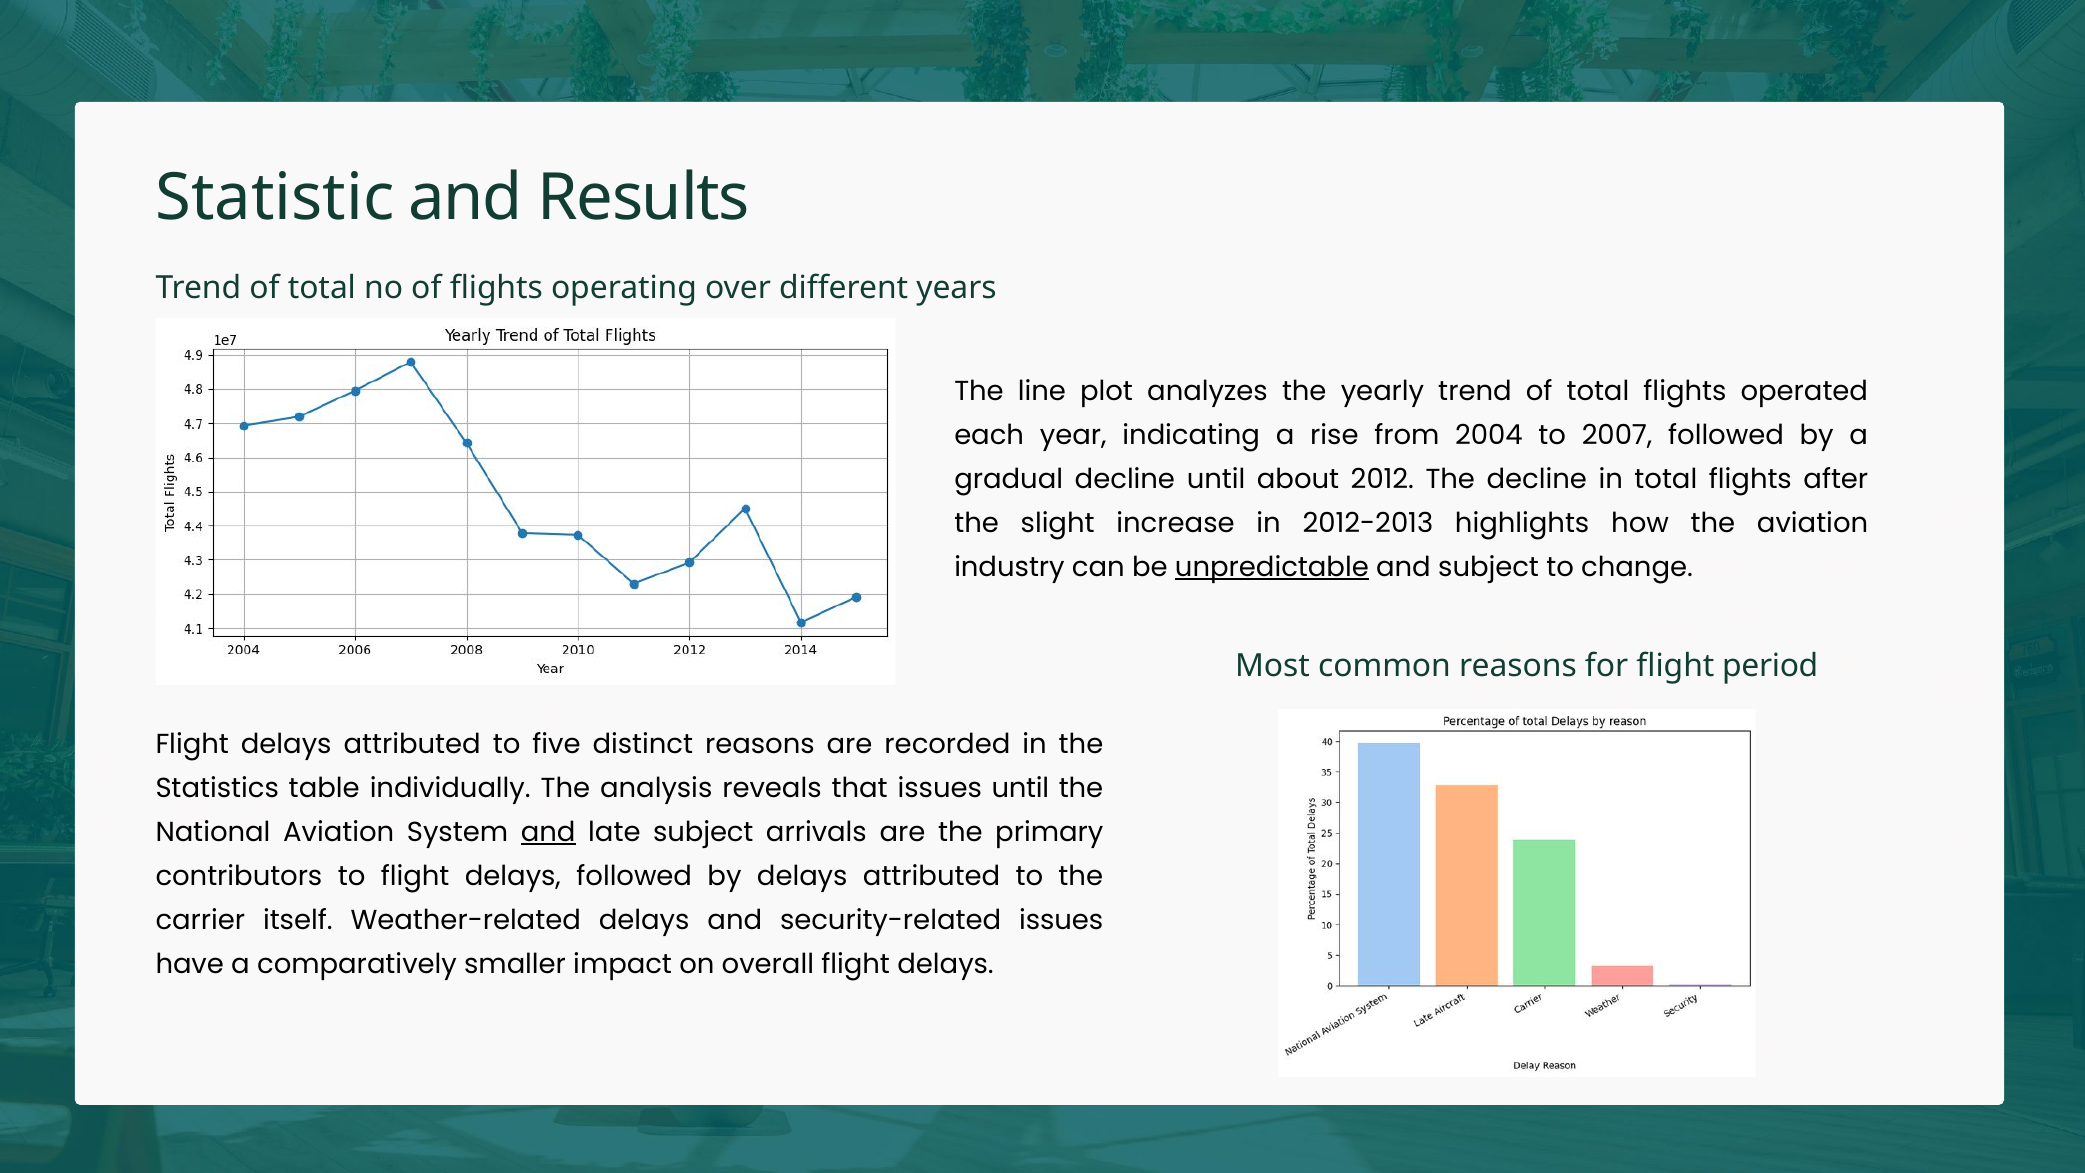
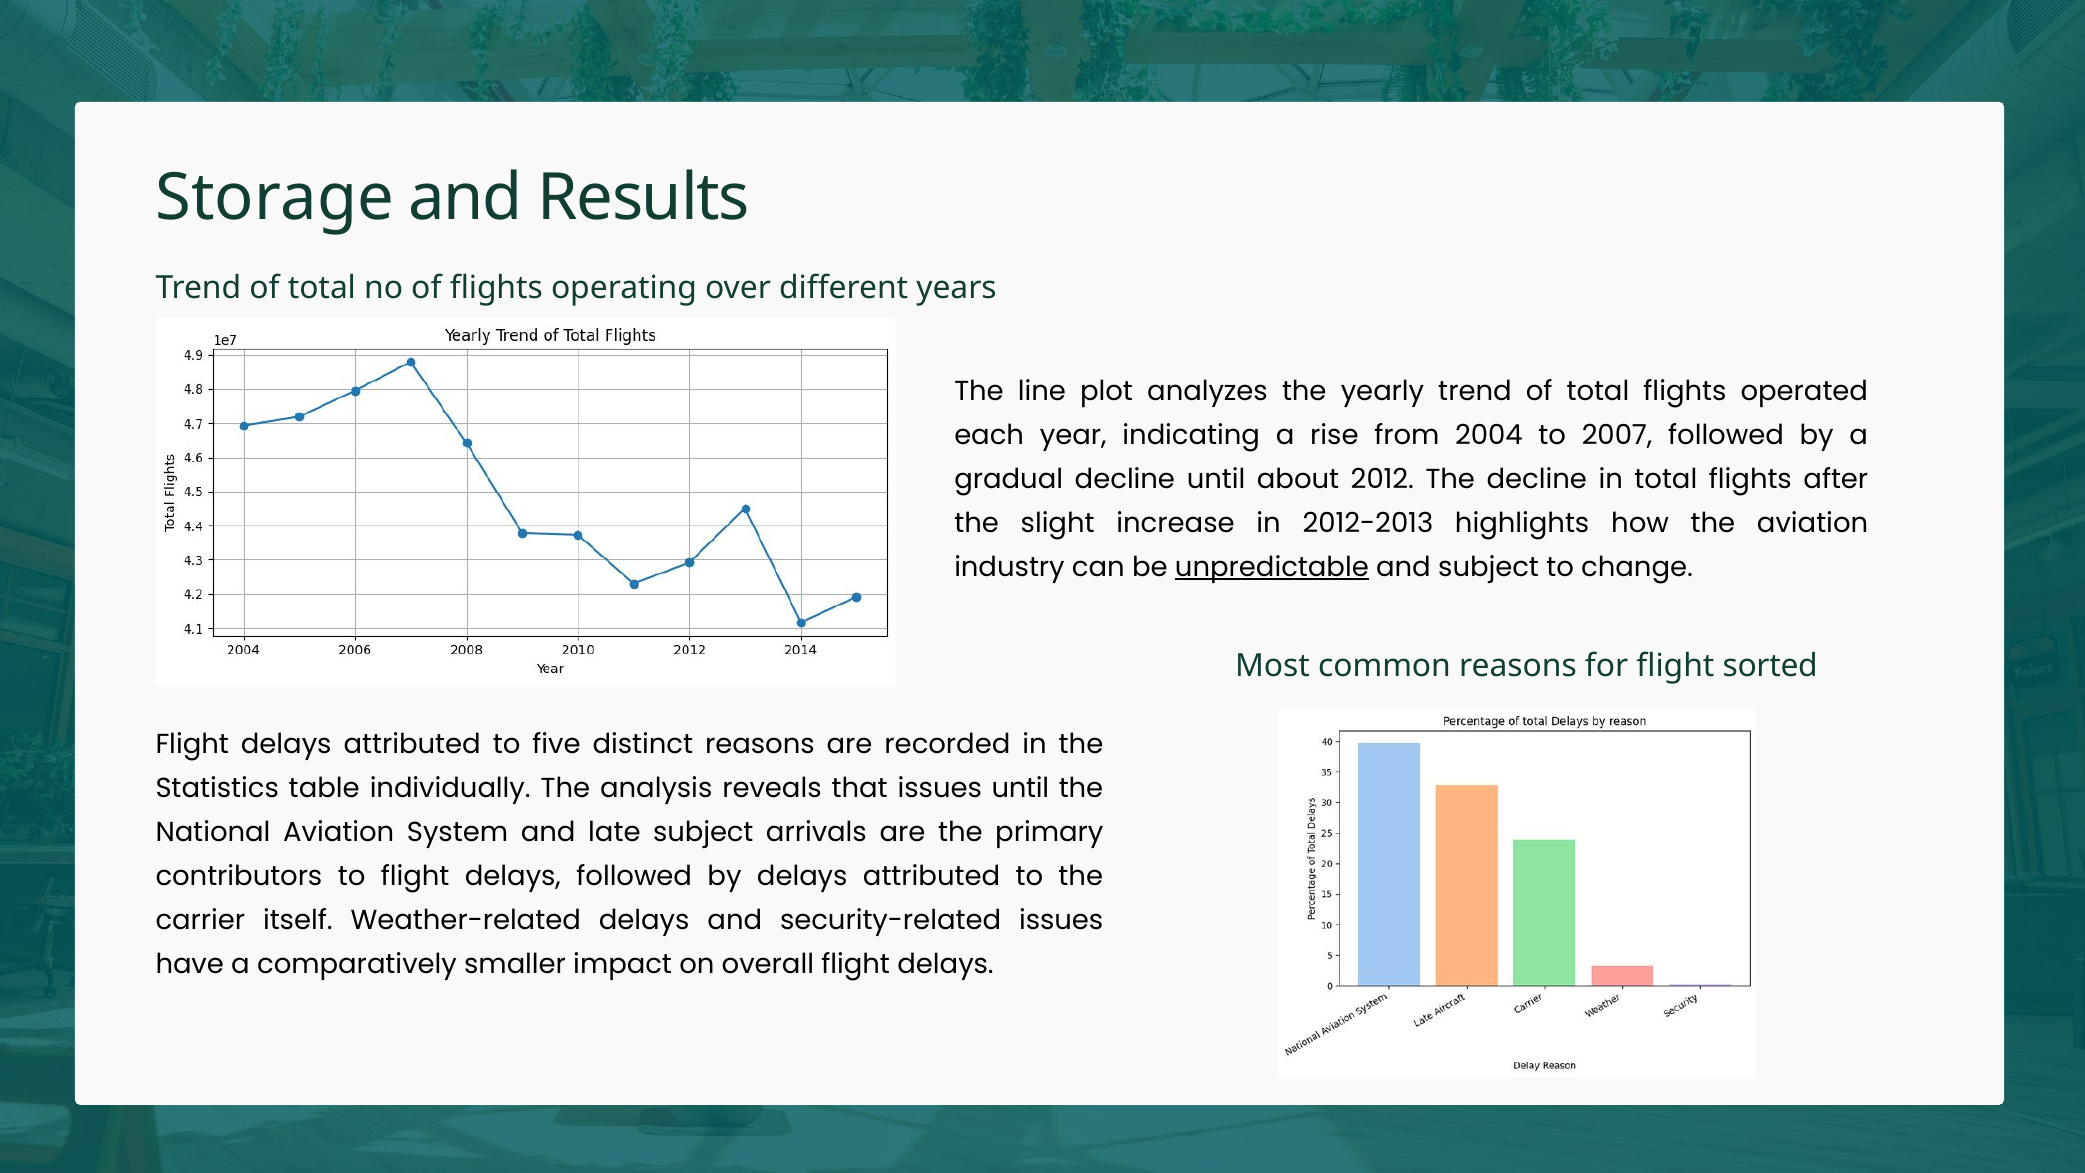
Statistic: Statistic -> Storage
flight period: period -> sorted
and at (548, 832) underline: present -> none
